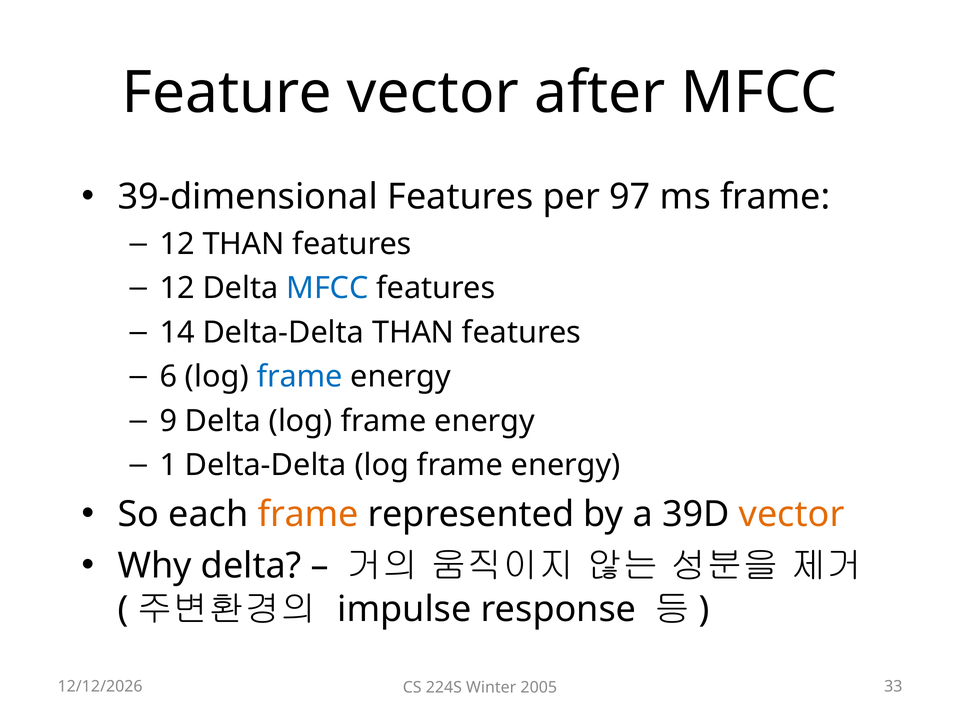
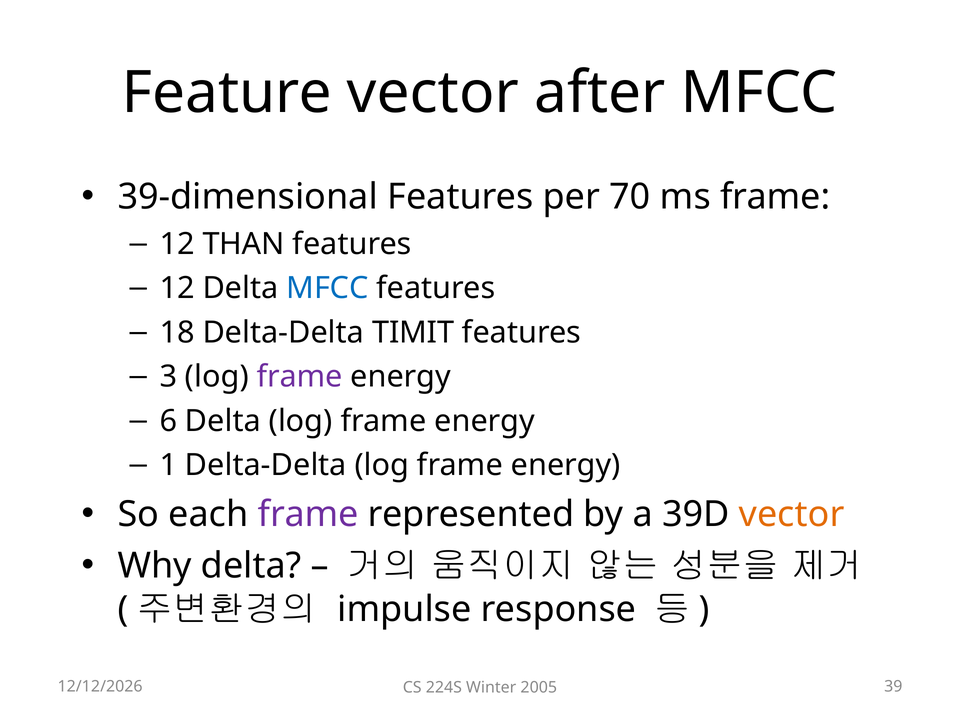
97: 97 -> 70
14: 14 -> 18
Delta-Delta THAN: THAN -> TIMIT
6: 6 -> 3
frame at (300, 377) colour: blue -> purple
9: 9 -> 6
frame at (308, 514) colour: orange -> purple
33: 33 -> 39
